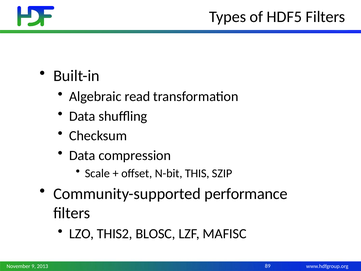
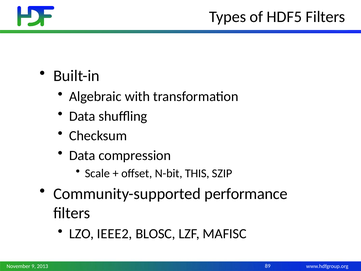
read: read -> with
THIS2: THIS2 -> IEEE2
